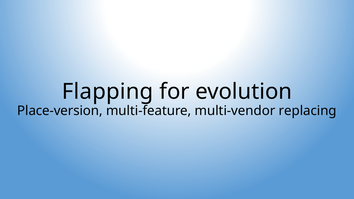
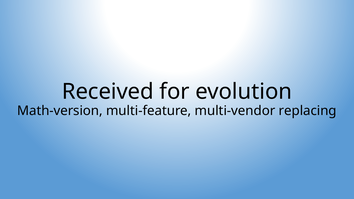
Flapping: Flapping -> Received
Place-version: Place-version -> Math-version
